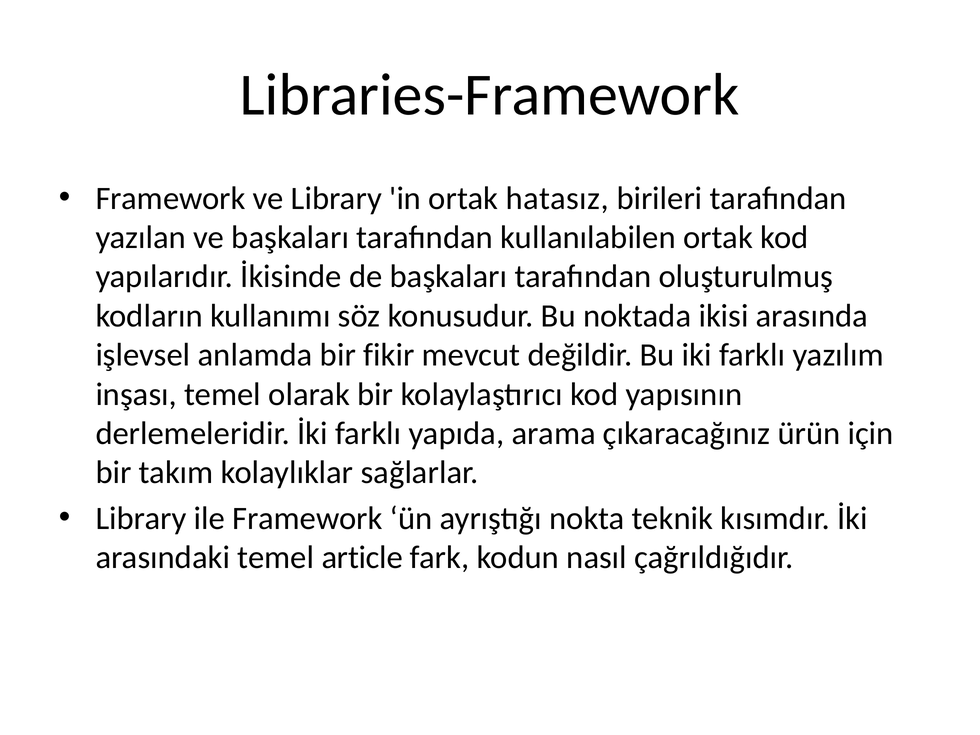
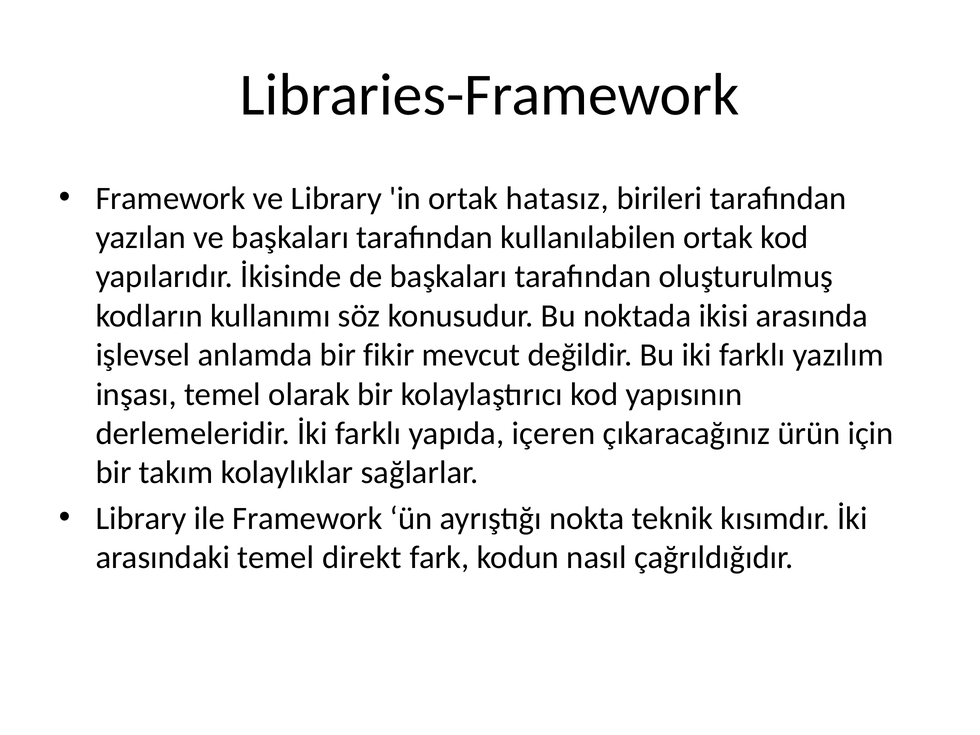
arama: arama -> içeren
article: article -> direkt
